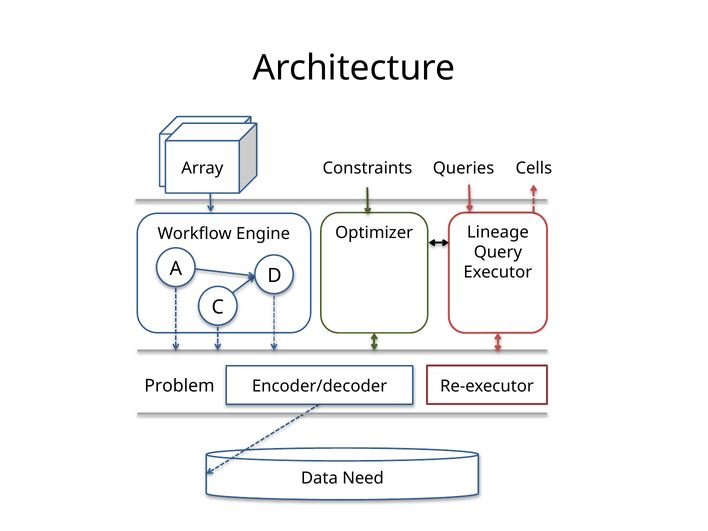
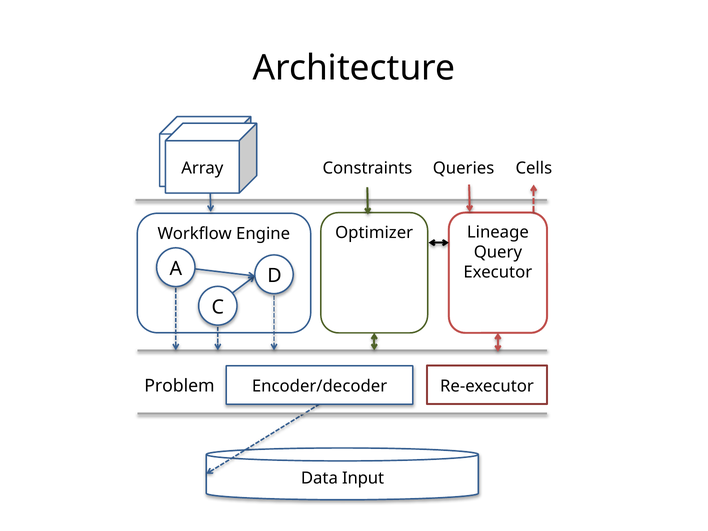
Need: Need -> Input
